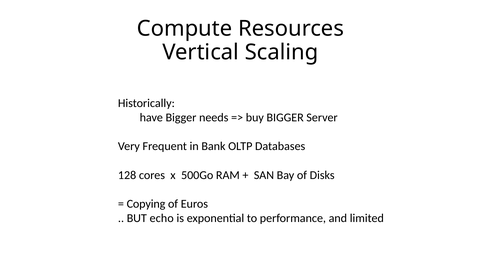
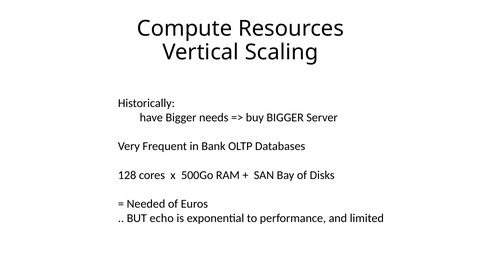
Copying: Copying -> Needed
